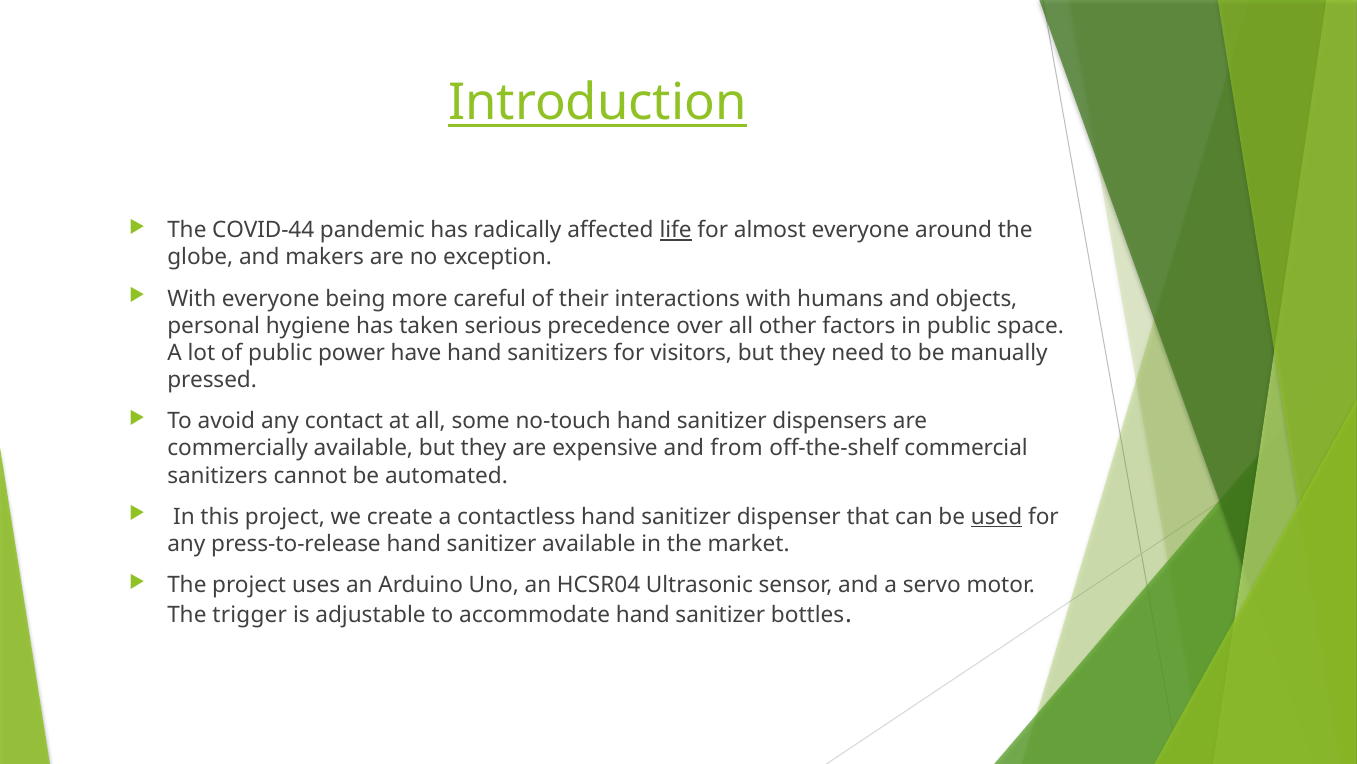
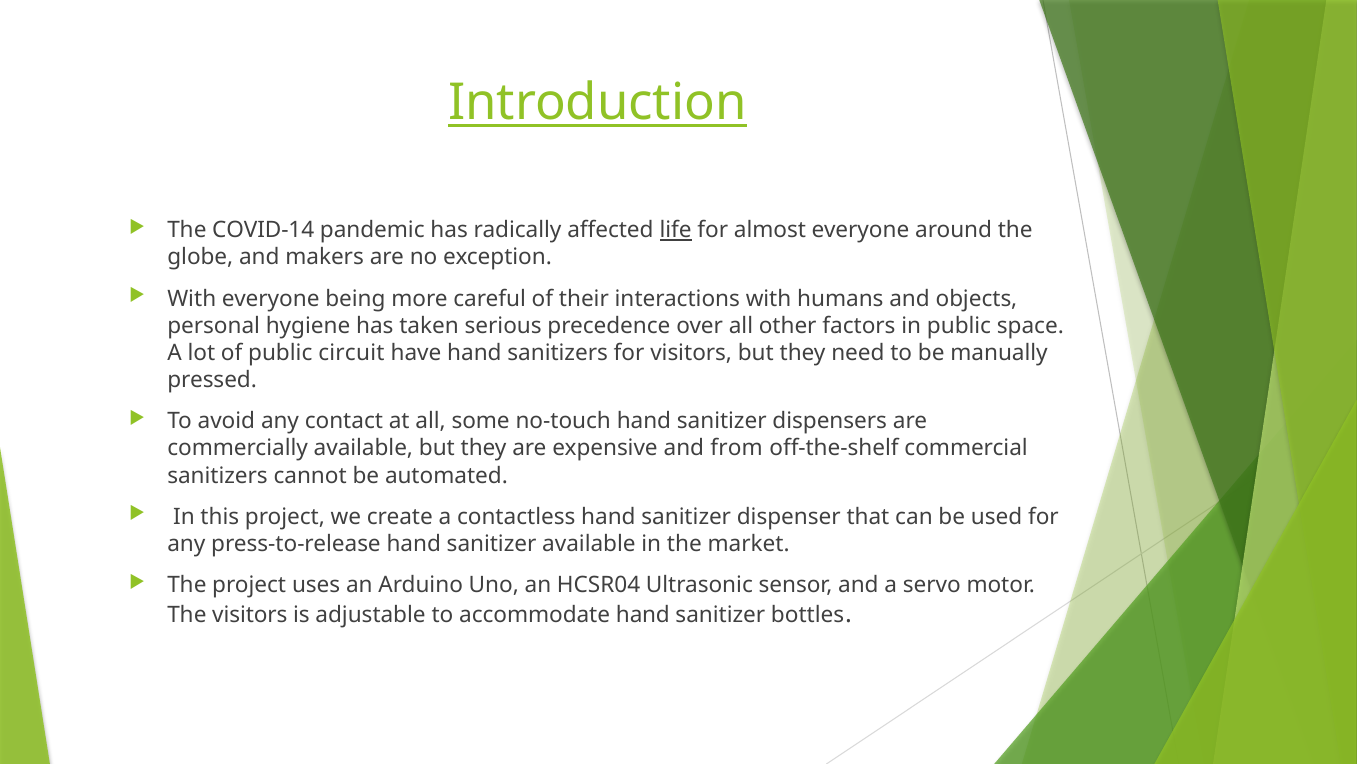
COVID-44: COVID-44 -> COVID-14
power: power -> circuit
used underline: present -> none
The trigger: trigger -> visitors
